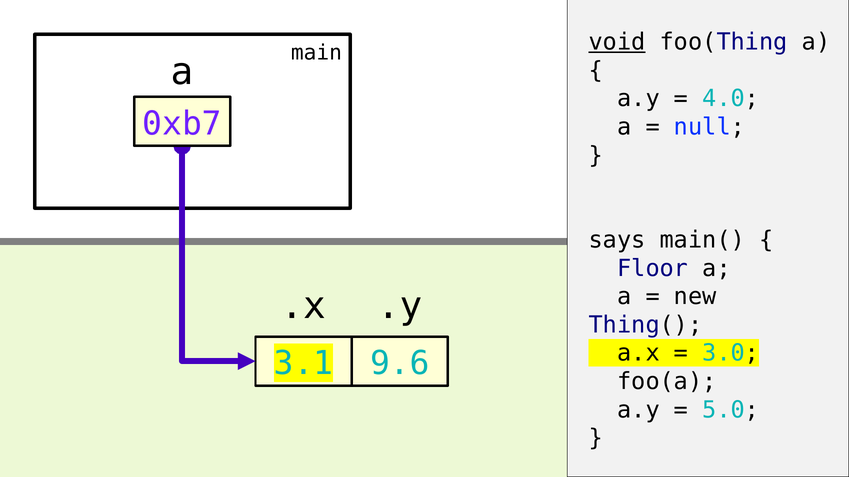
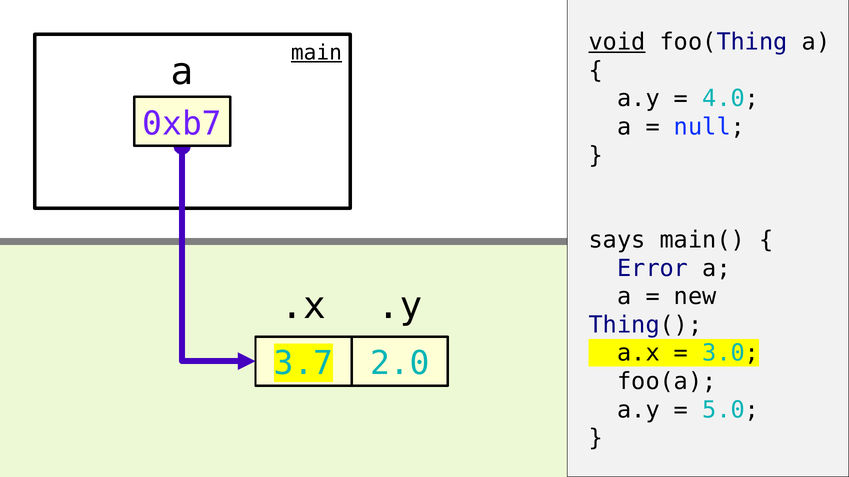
main underline: none -> present
Floor: Floor -> Error
3.1: 3.1 -> 3.7
9.6: 9.6 -> 2.0
